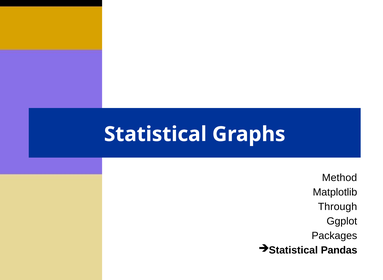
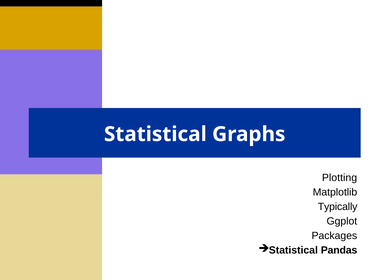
Method: Method -> Plotting
Through: Through -> Typically
